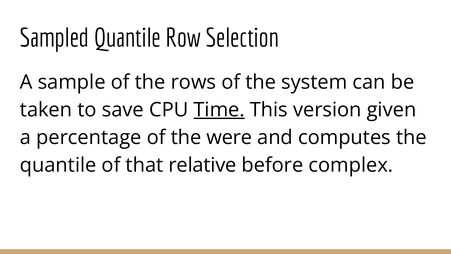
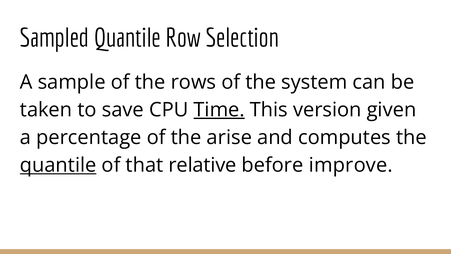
were: were -> arise
quantile at (58, 165) underline: none -> present
complex: complex -> improve
